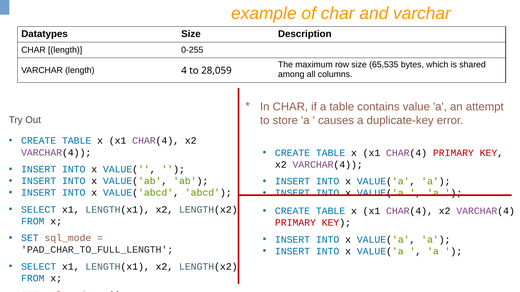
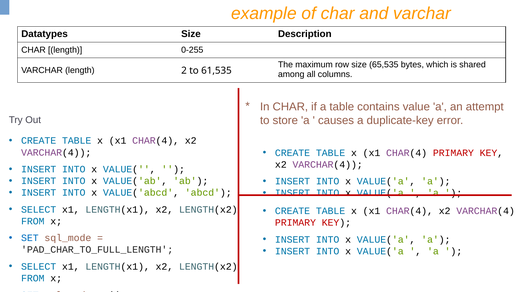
4: 4 -> 2
28,059: 28,059 -> 61,535
